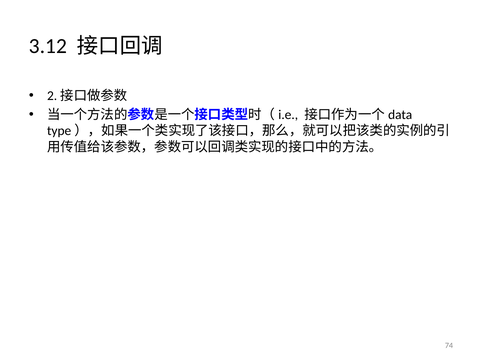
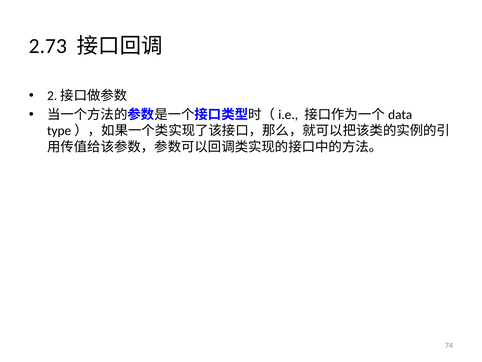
3.12: 3.12 -> 2.73
